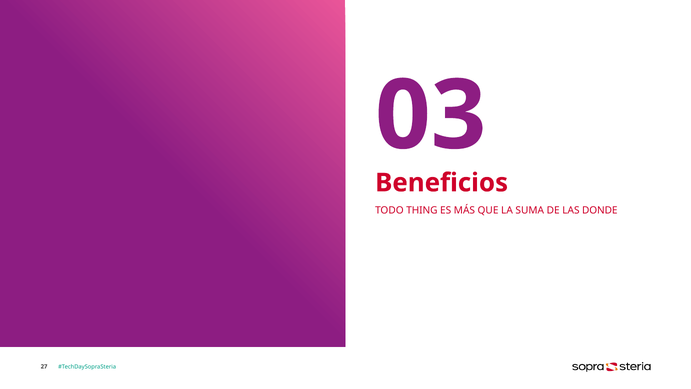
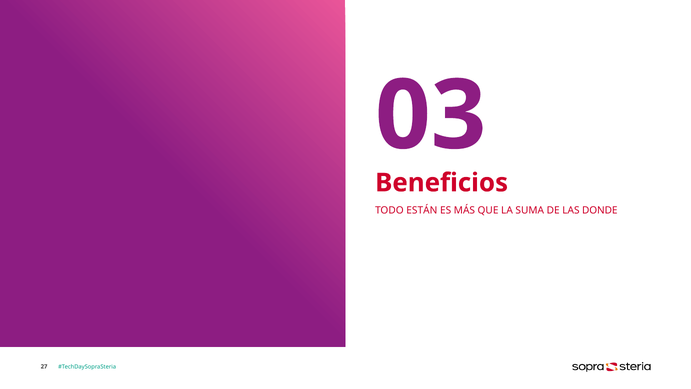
THING: THING -> ESTÁN
